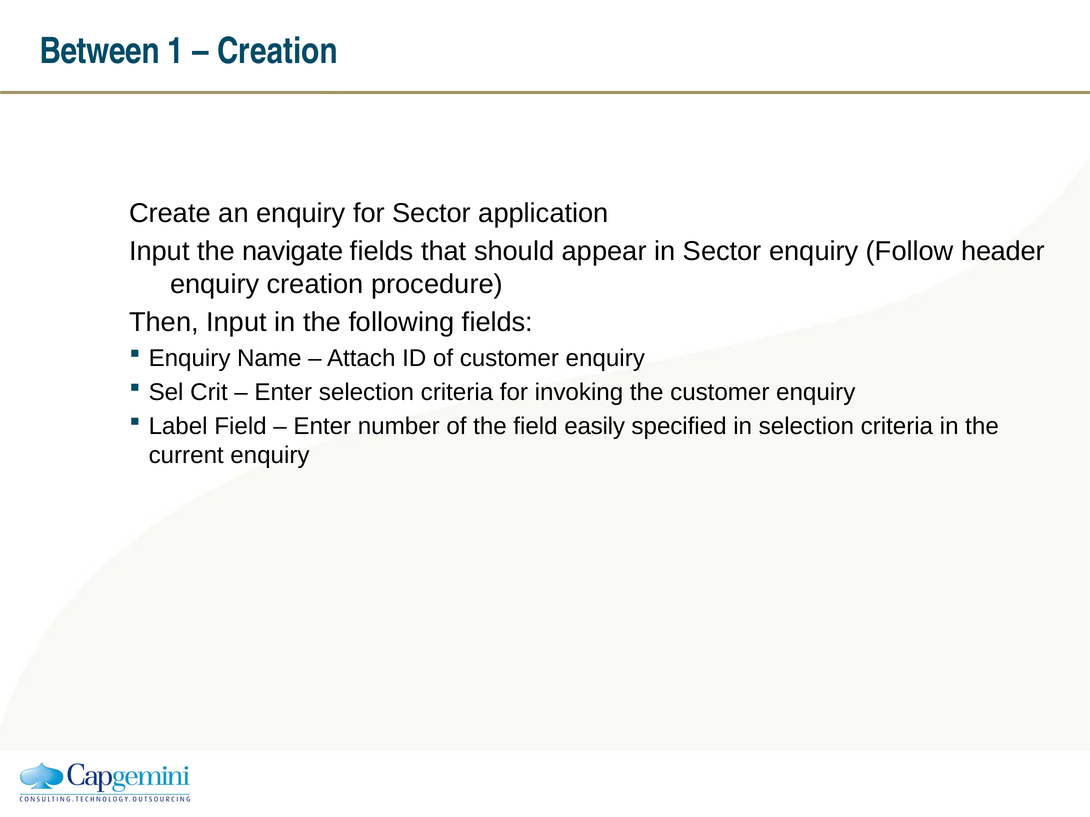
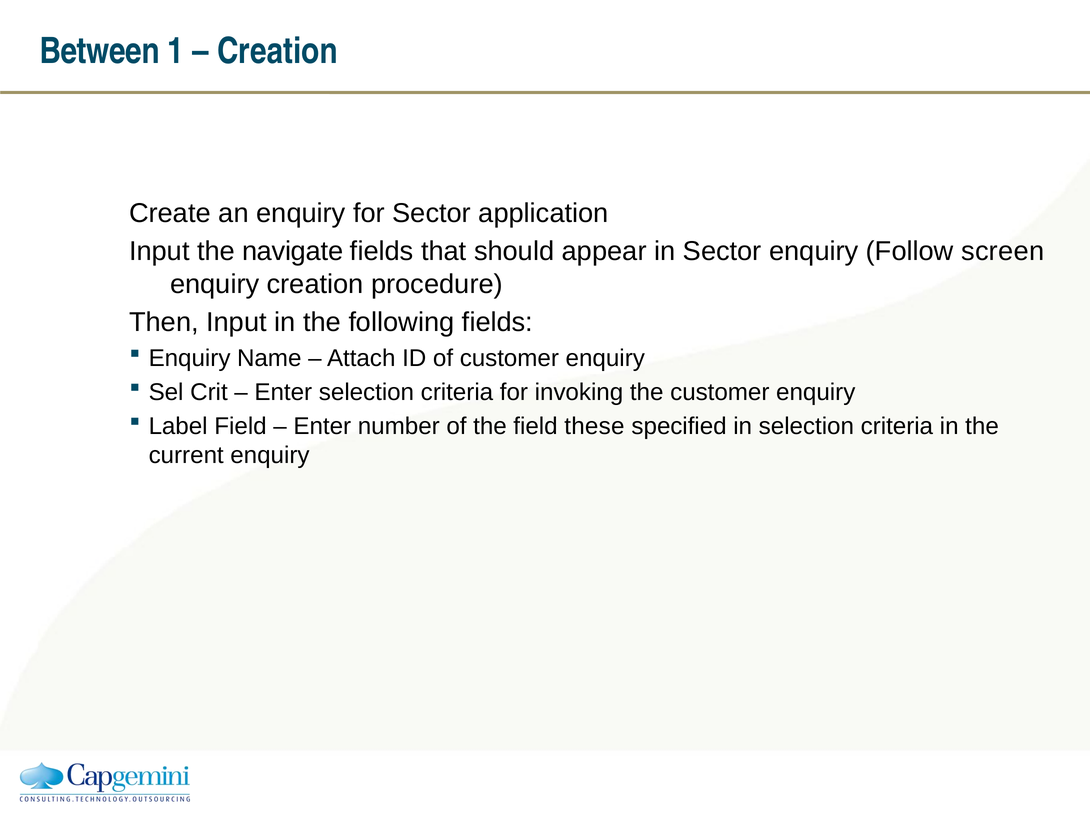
header: header -> screen
easily: easily -> these
